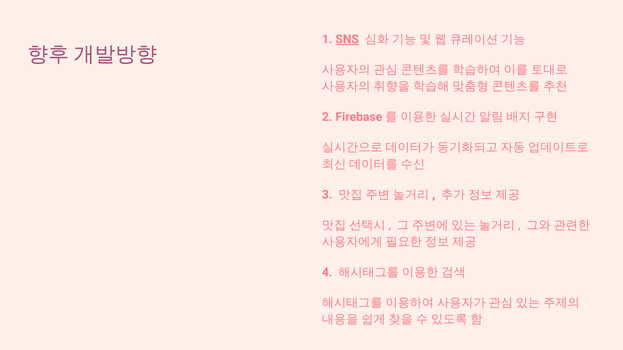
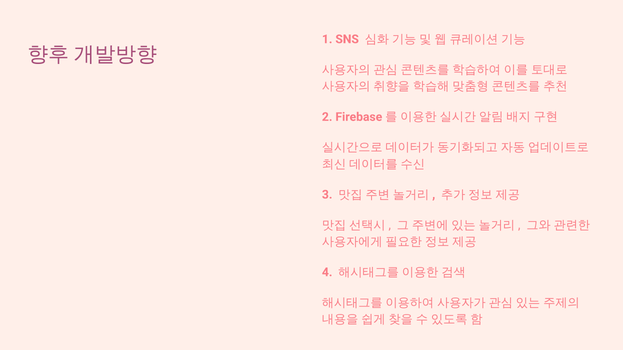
SNS underline: present -> none
